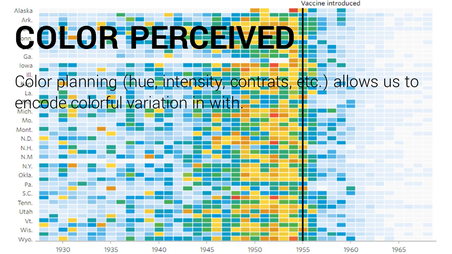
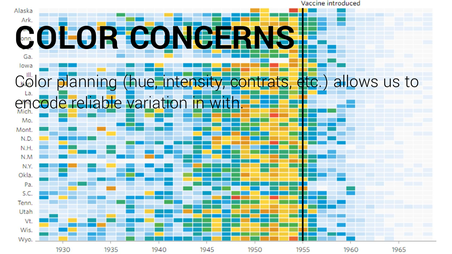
PERCEIVED: PERCEIVED -> CONCERNS
colorful: colorful -> reliable
